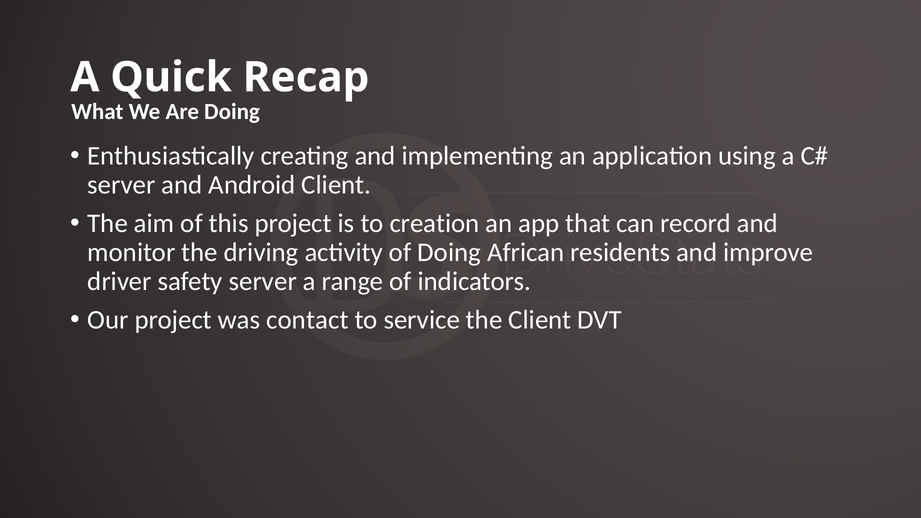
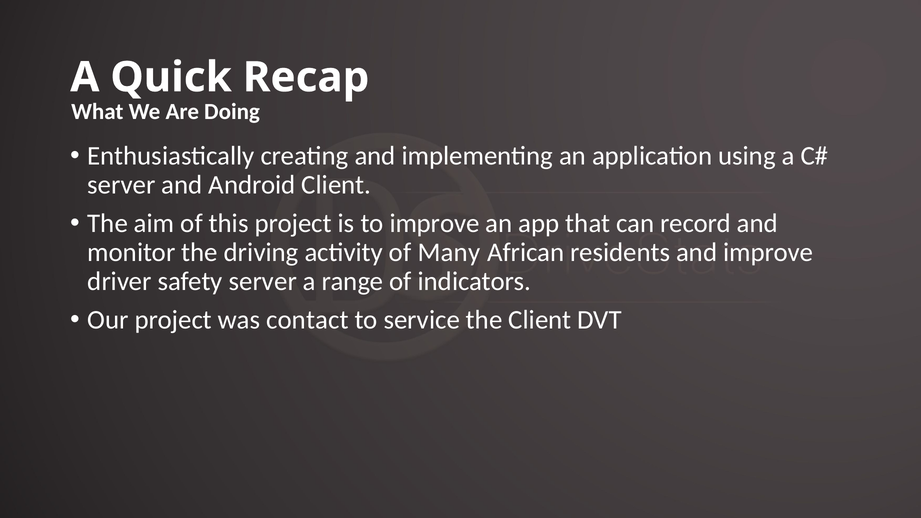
to creation: creation -> improve
of Doing: Doing -> Many
